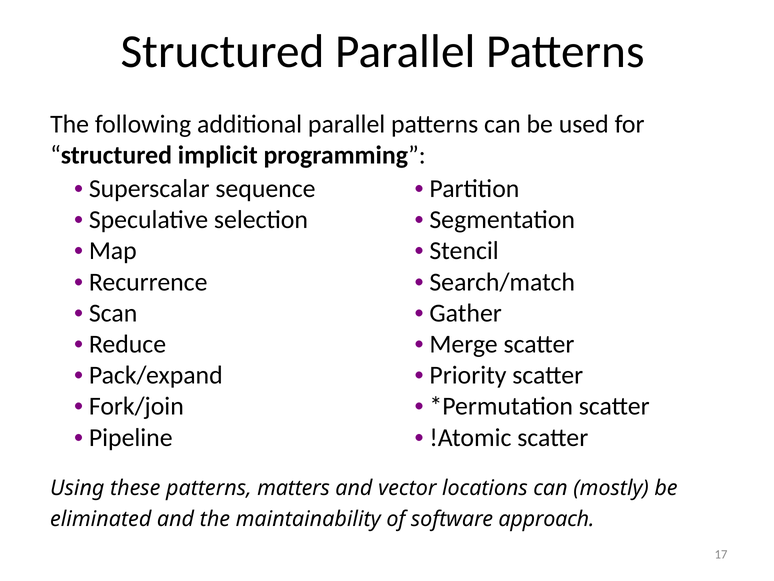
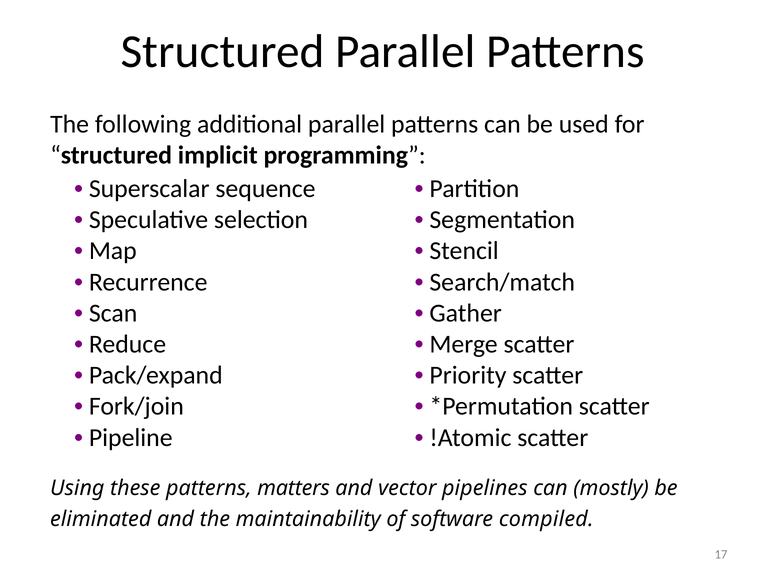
locations: locations -> pipelines
approach: approach -> compiled
